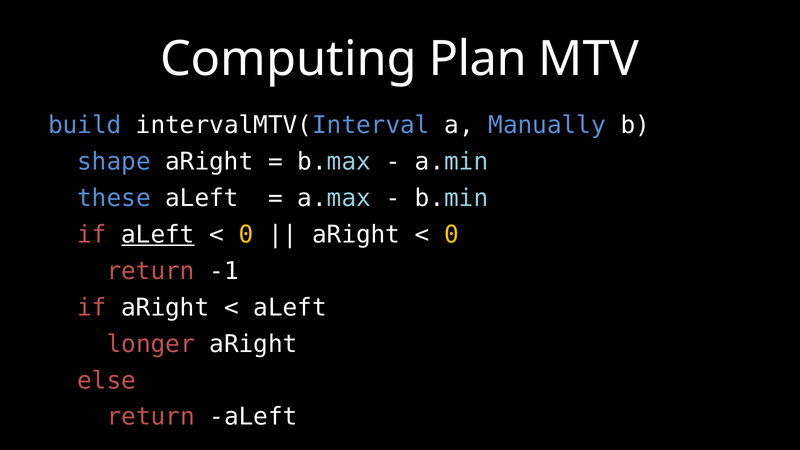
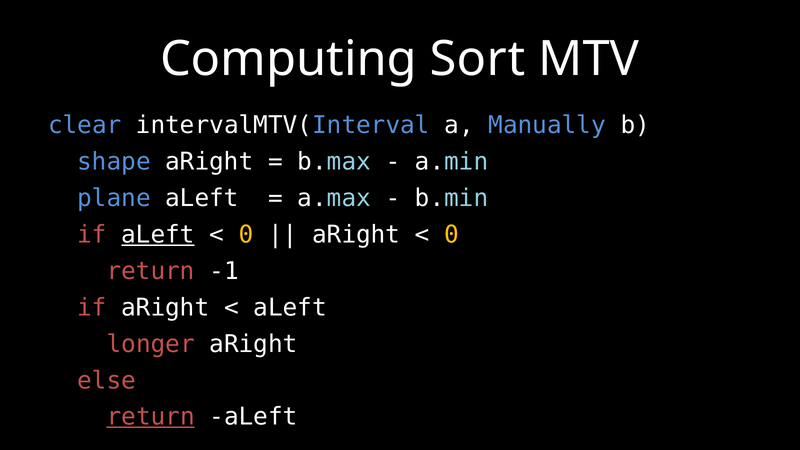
Plan: Plan -> Sort
build: build -> clear
these: these -> plane
return at (151, 417) underline: none -> present
